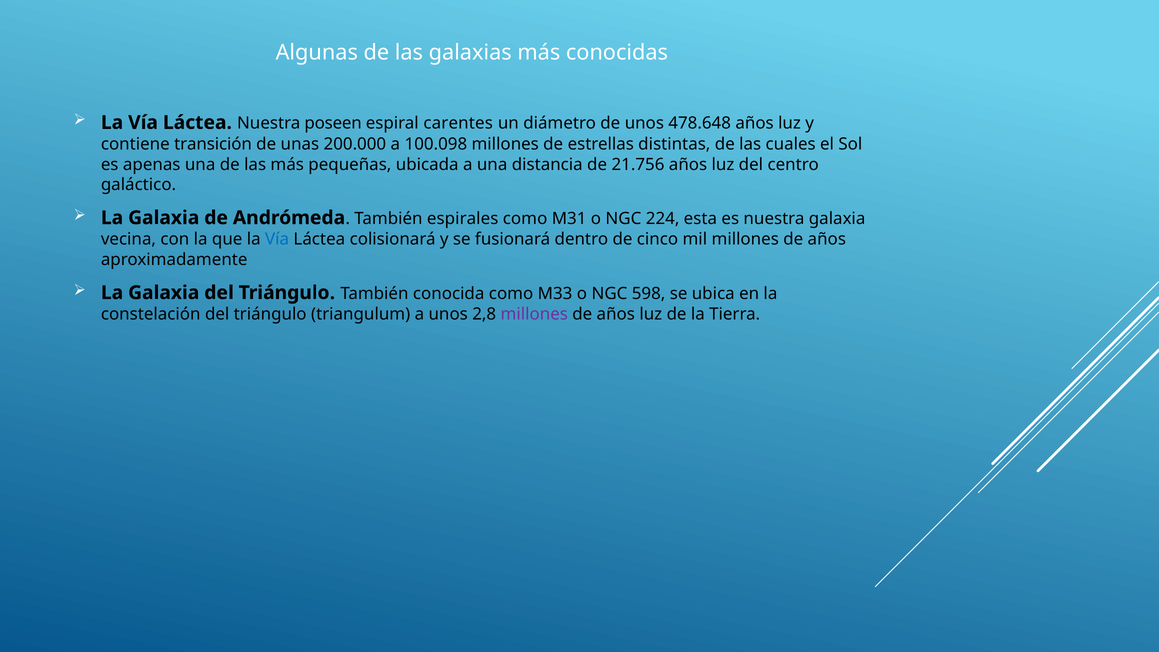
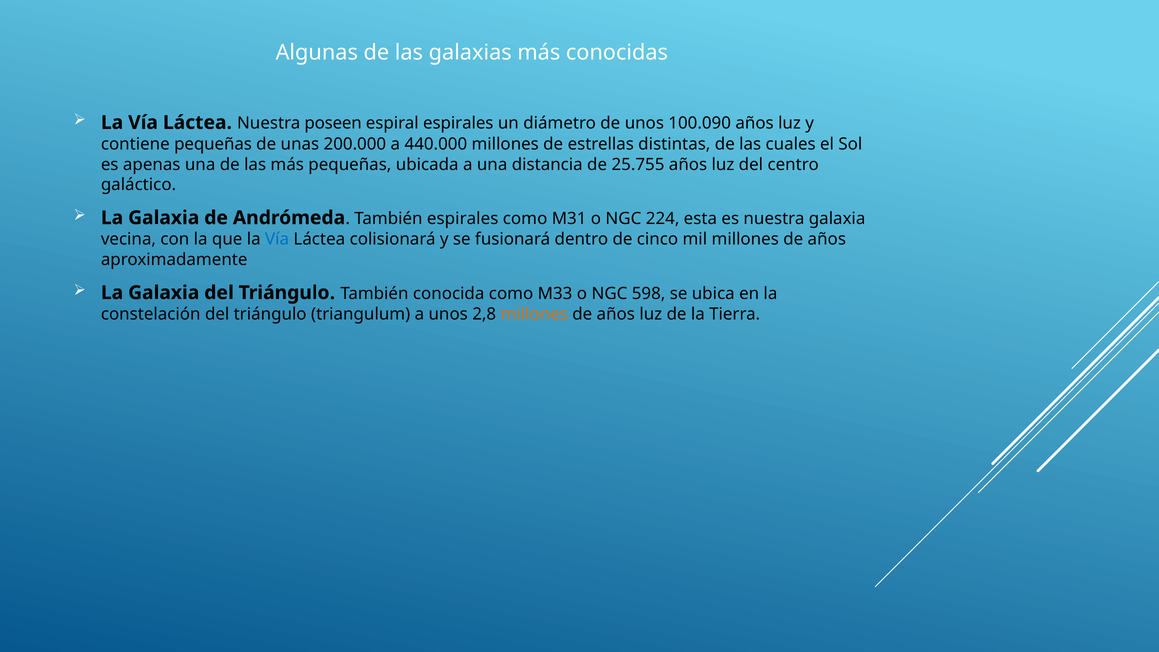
espiral carentes: carentes -> espirales
478.648: 478.648 -> 100.090
contiene transición: transición -> pequeñas
100.098: 100.098 -> 440.000
21.756: 21.756 -> 25.755
millones at (534, 314) colour: purple -> orange
